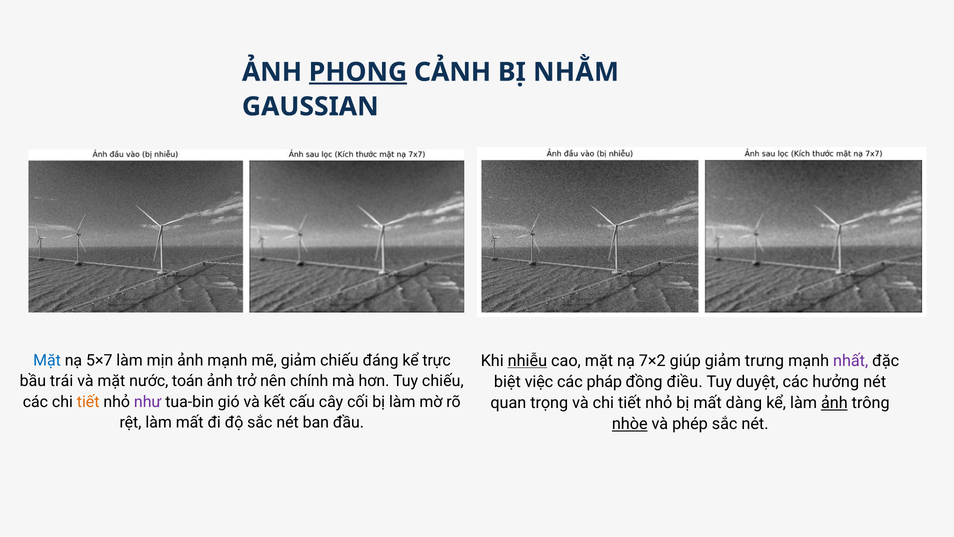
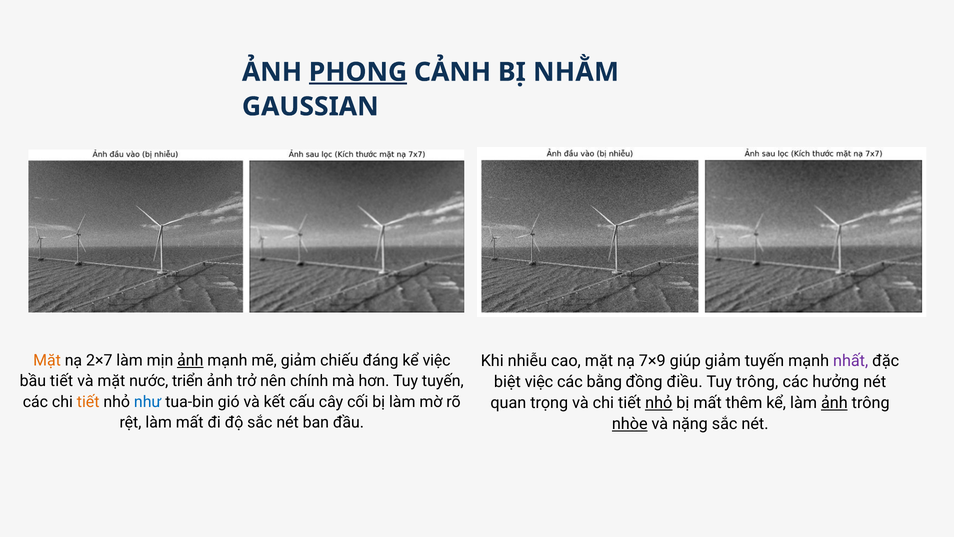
Mặt at (47, 360) colour: blue -> orange
5×7: 5×7 -> 2×7
ảnh at (190, 360) underline: none -> present
kể trực: trực -> việc
nhiễu underline: present -> none
7×2: 7×2 -> 7×9
giảm trưng: trưng -> tuyến
bầu trái: trái -> tiết
toán: toán -> triển
Tuy chiếu: chiếu -> tuyến
pháp: pháp -> bằng
Tuy duyệt: duyệt -> trông
như colour: purple -> blue
nhỏ at (659, 403) underline: none -> present
dàng: dàng -> thêm
phép: phép -> nặng
